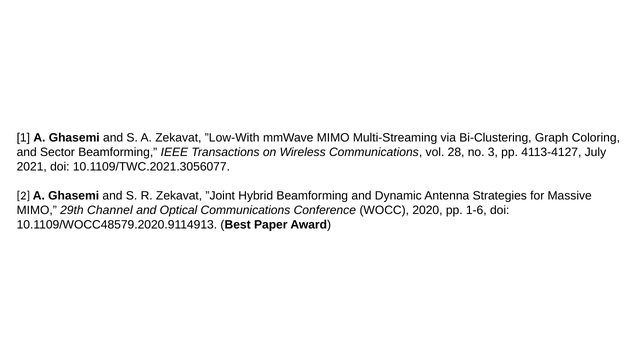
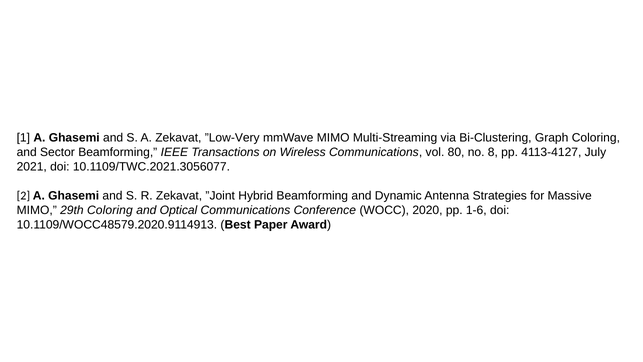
”Low-With: ”Low-With -> ”Low-Very
28: 28 -> 80
3: 3 -> 8
29th Channel: Channel -> Coloring
